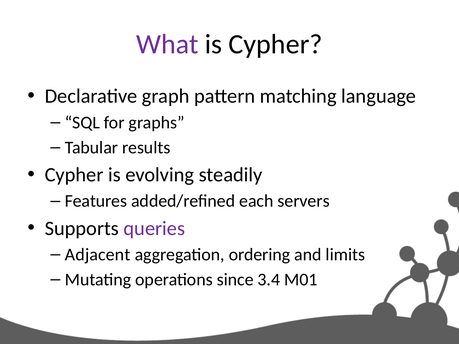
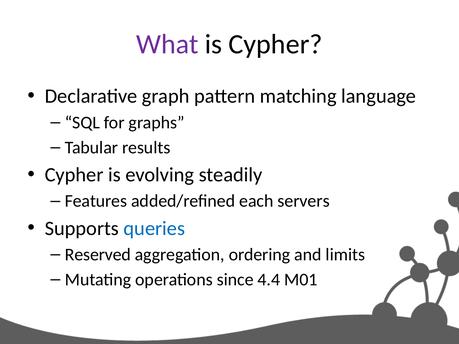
queries colour: purple -> blue
Adjacent: Adjacent -> Reserved
3.4: 3.4 -> 4.4
